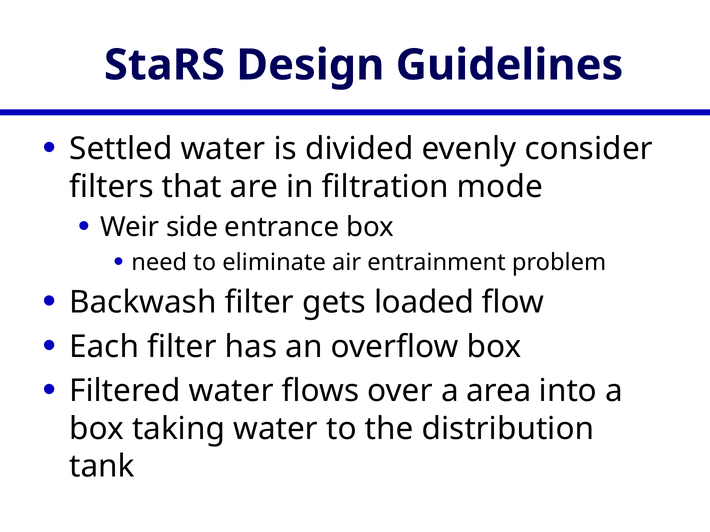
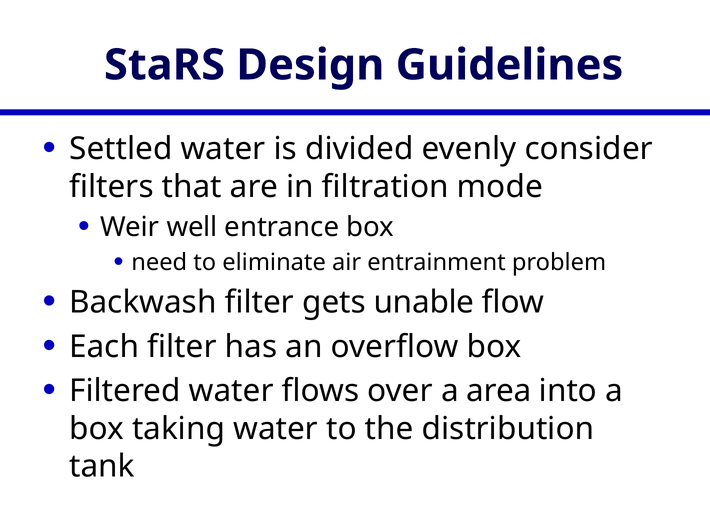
side: side -> well
loaded: loaded -> unable
